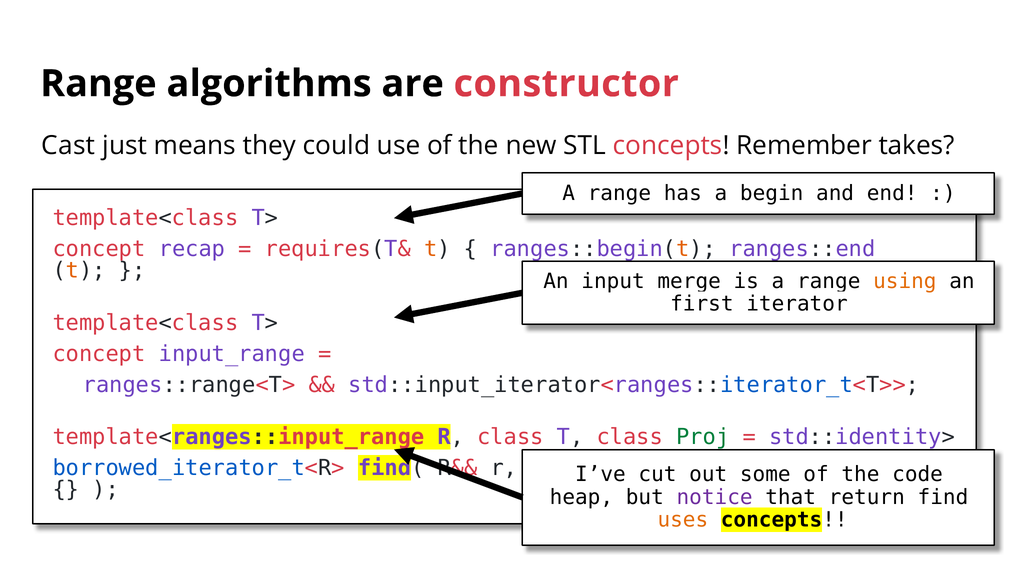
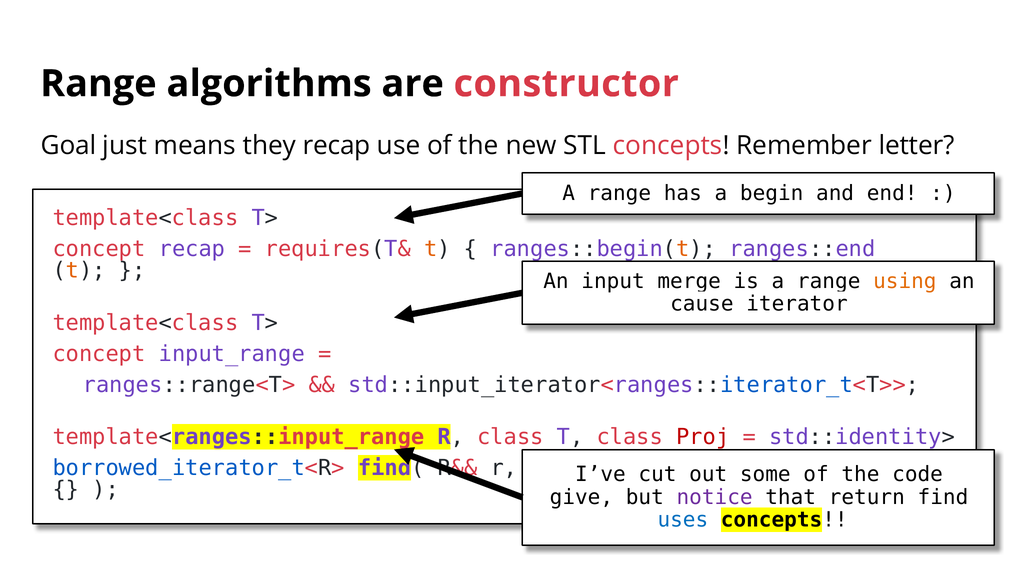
Cast: Cast -> Goal
they could: could -> recap
takes: takes -> letter
first: first -> cause
Proj at (703, 437) colour: green -> red
heap: heap -> give
uses colour: orange -> blue
